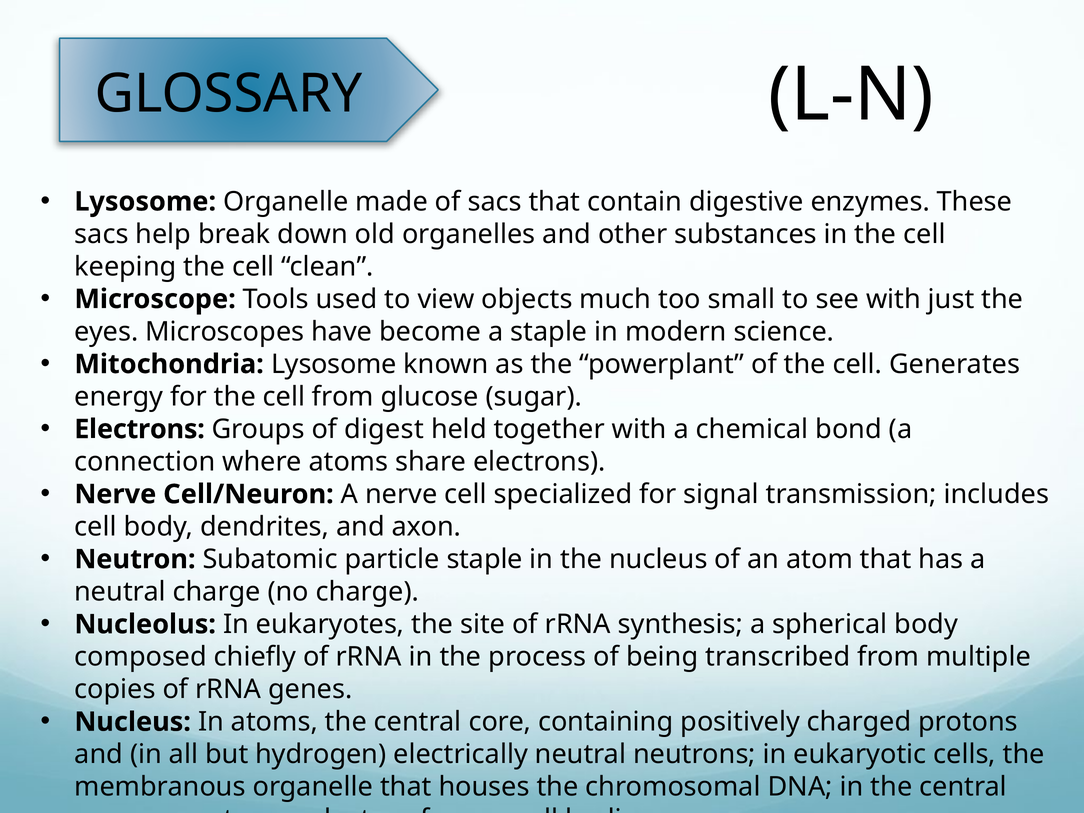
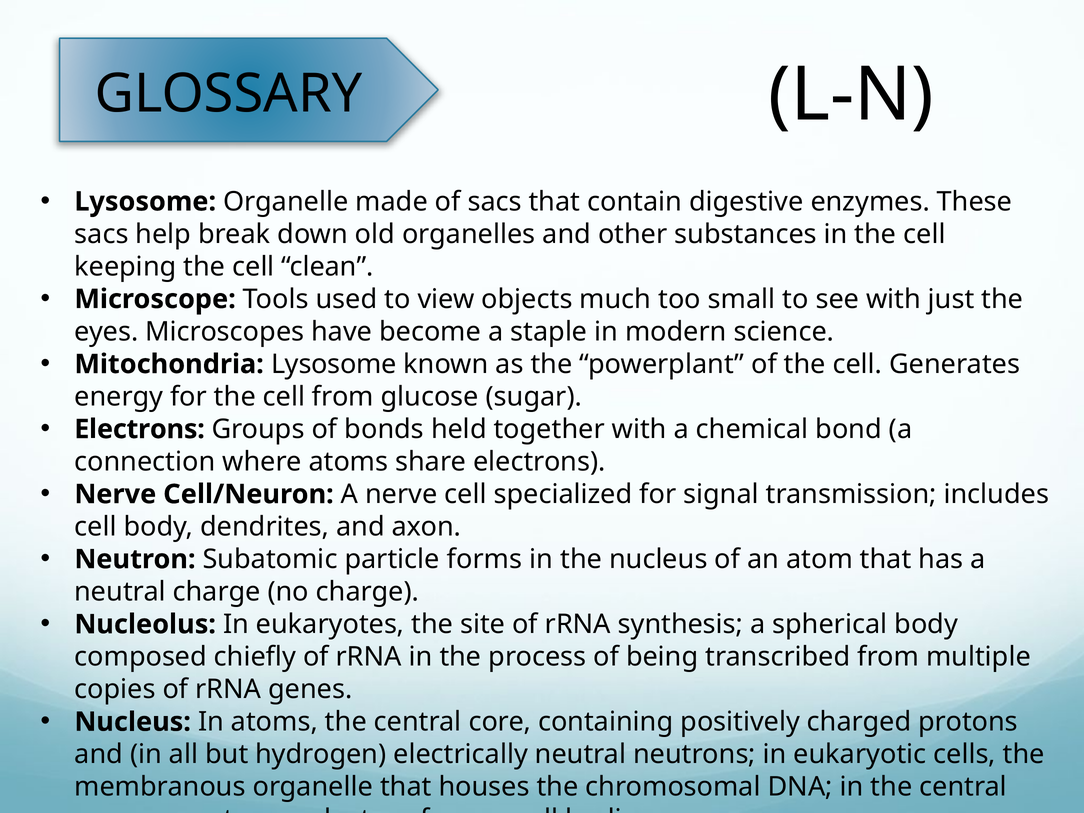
digest: digest -> bonds
particle staple: staple -> forms
